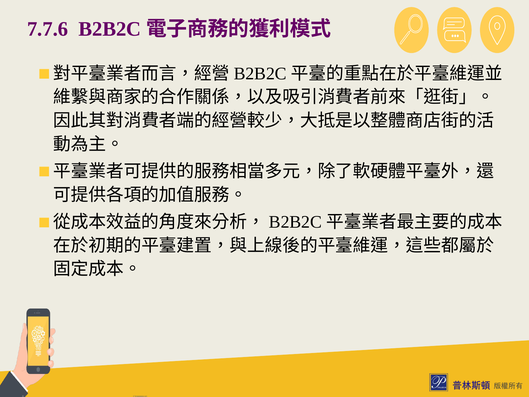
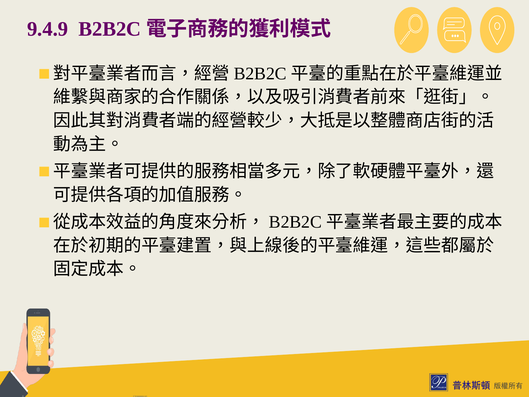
7.7.6: 7.7.6 -> 9.4.9
